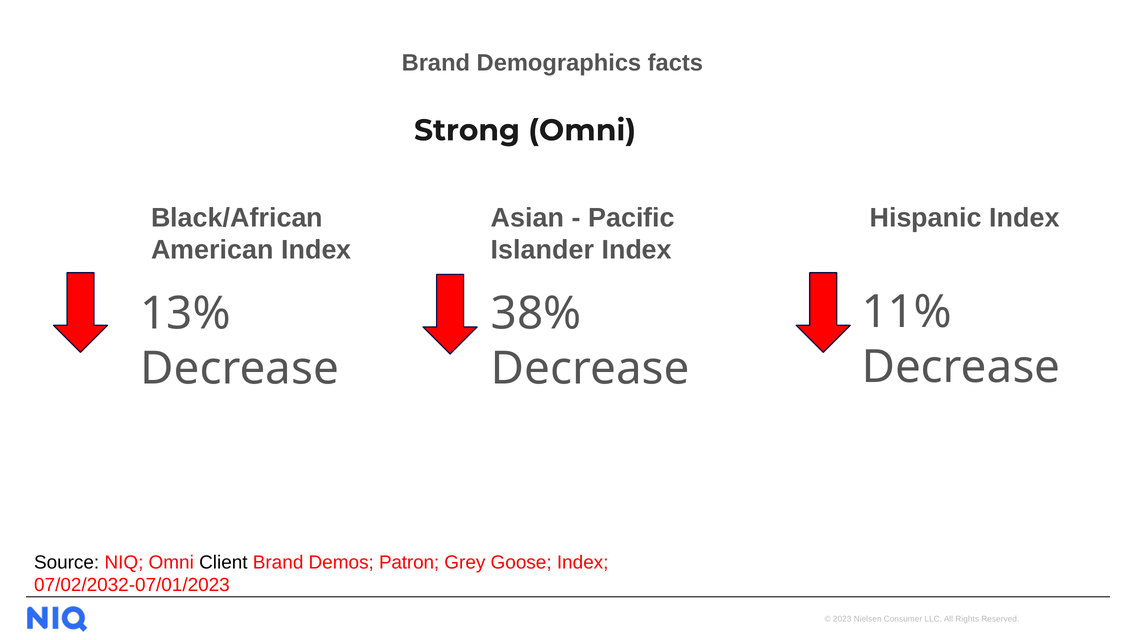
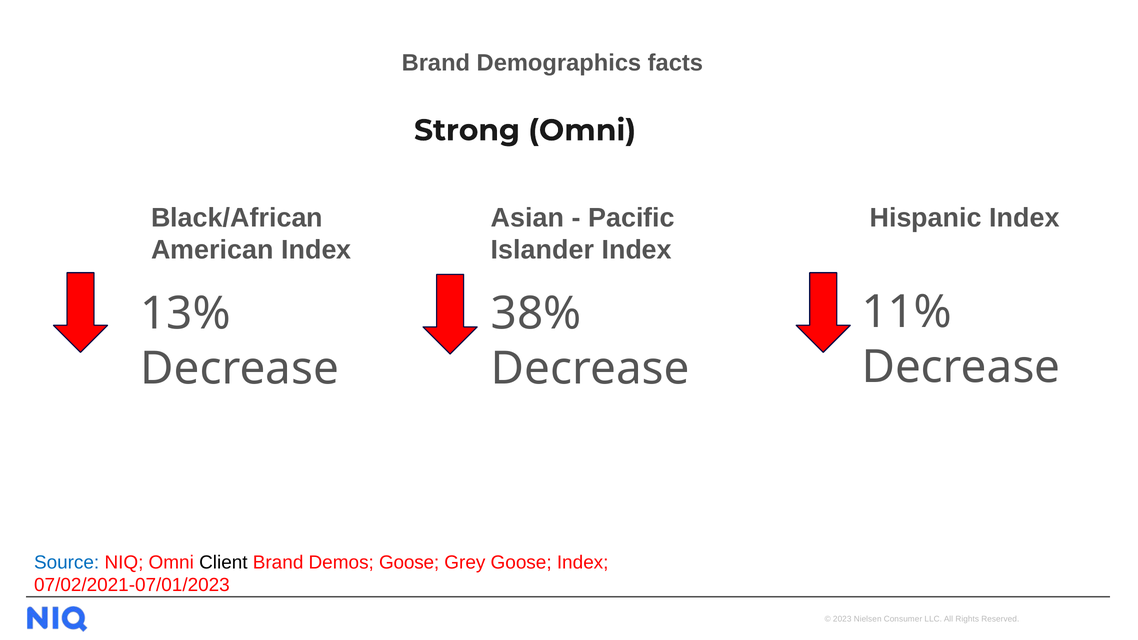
Source colour: black -> blue
Demos Patron: Patron -> Goose
07/02/2032-07/01/2023: 07/02/2032-07/01/2023 -> 07/02/2021-07/01/2023
